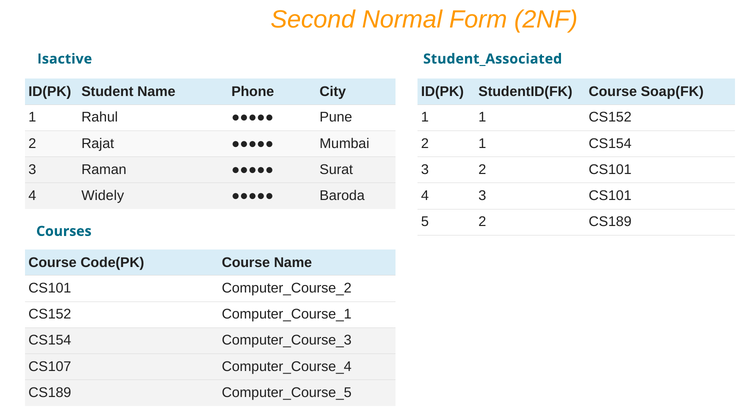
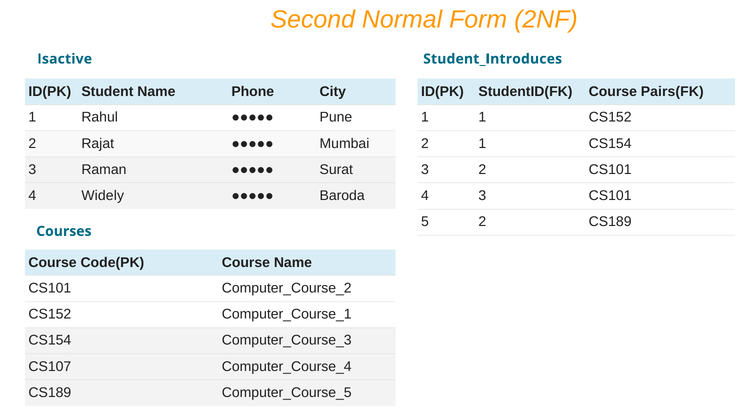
Student_Associated: Student_Associated -> Student_Introduces
Soap(FK: Soap(FK -> Pairs(FK
